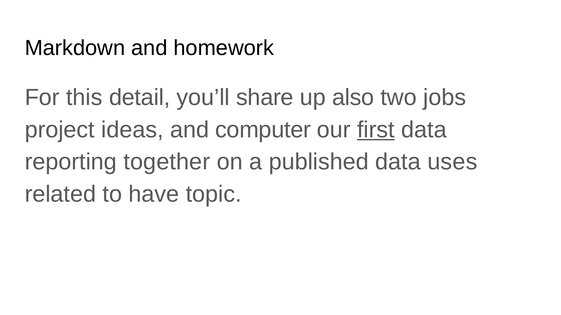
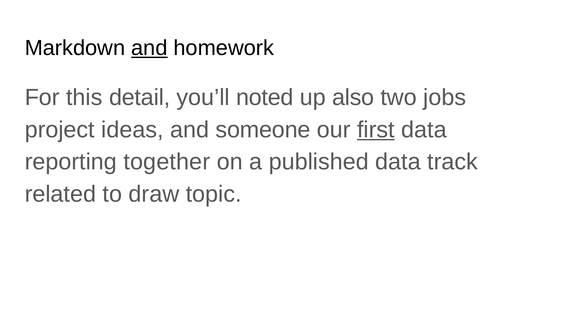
and at (149, 48) underline: none -> present
share: share -> noted
computer: computer -> someone
uses: uses -> track
have: have -> draw
